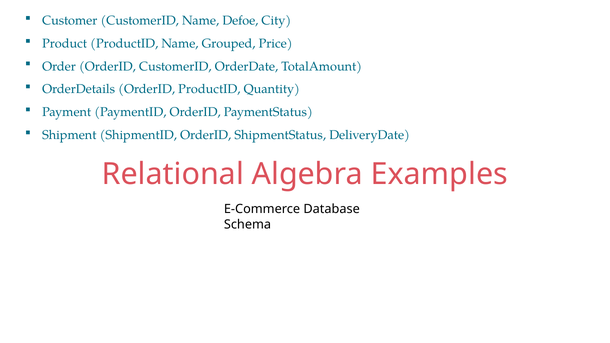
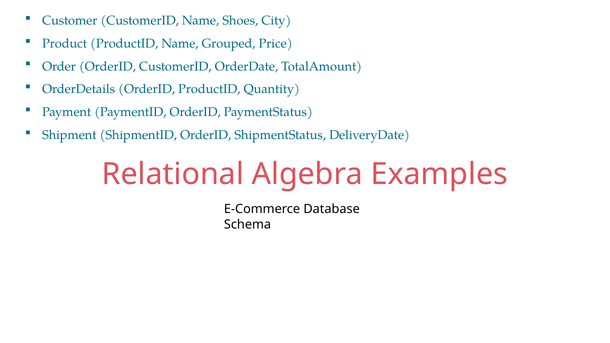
Defoe: Defoe -> Shoes
